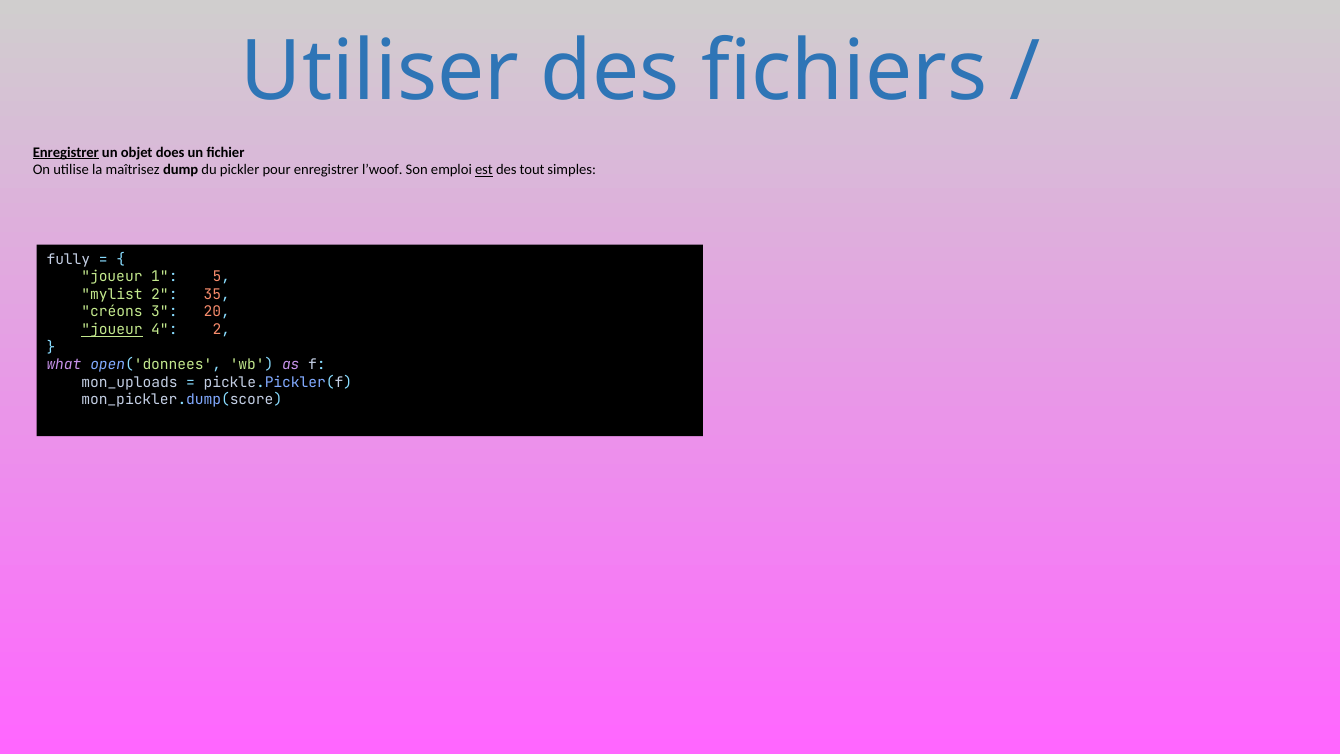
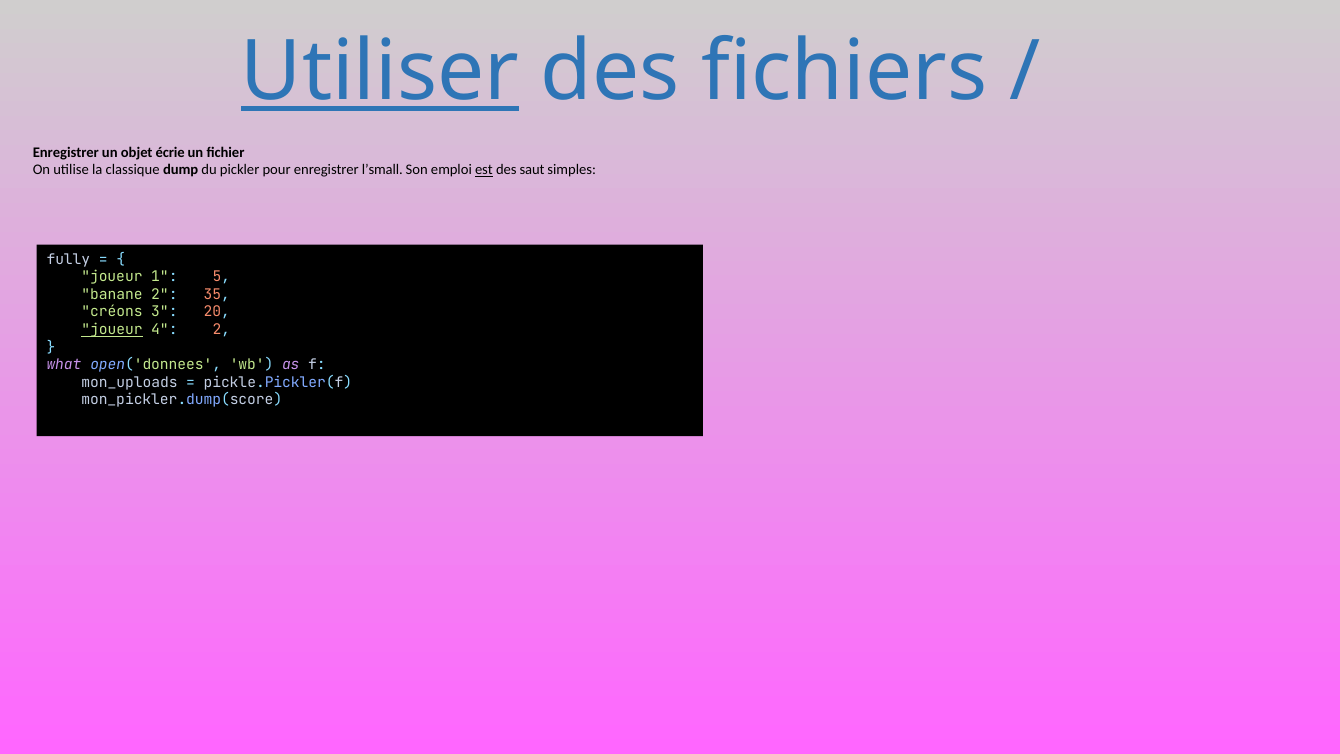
Utiliser underline: none -> present
Enregistrer at (66, 152) underline: present -> none
does: does -> écrie
maîtrisez: maîtrisez -> classique
l’woof: l’woof -> l’small
tout: tout -> saut
mylist: mylist -> banane
